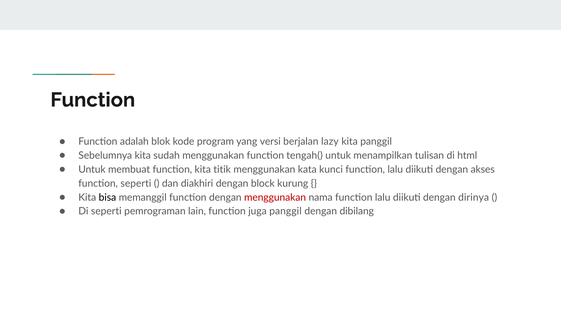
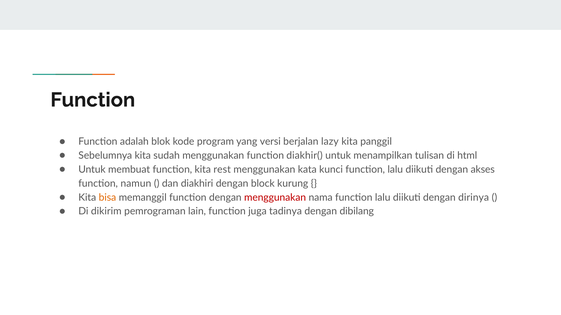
tengah(: tengah( -> diakhir(
titik: titik -> rest
function seperti: seperti -> namun
bisa colour: black -> orange
Di seperti: seperti -> dikirim
juga panggil: panggil -> tadinya
